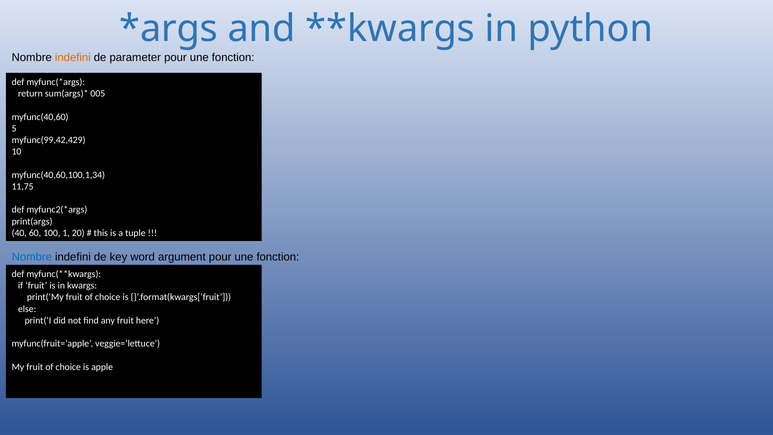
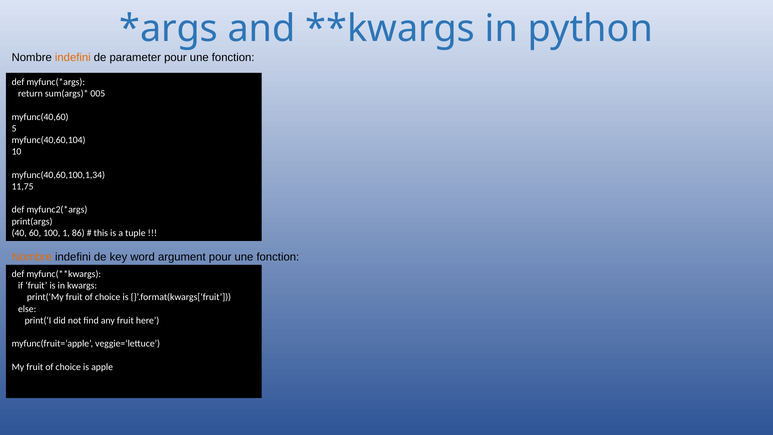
myfunc(99,42,429: myfunc(99,42,429 -> myfunc(40,60,104
20: 20 -> 86
Nombre at (32, 257) colour: blue -> orange
